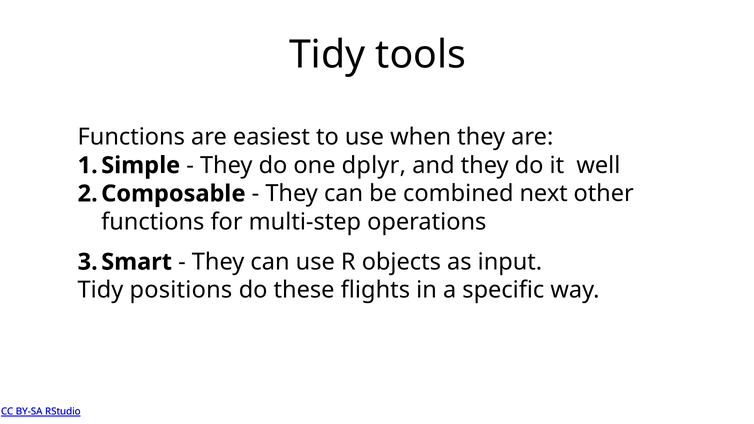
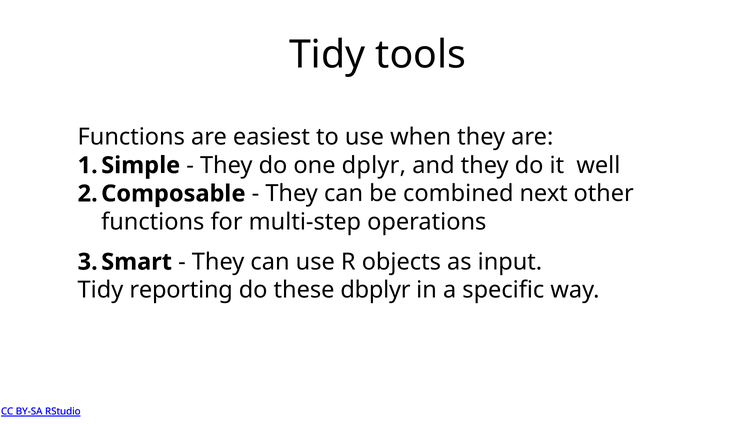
positions: positions -> reporting
flights: flights -> dbplyr
